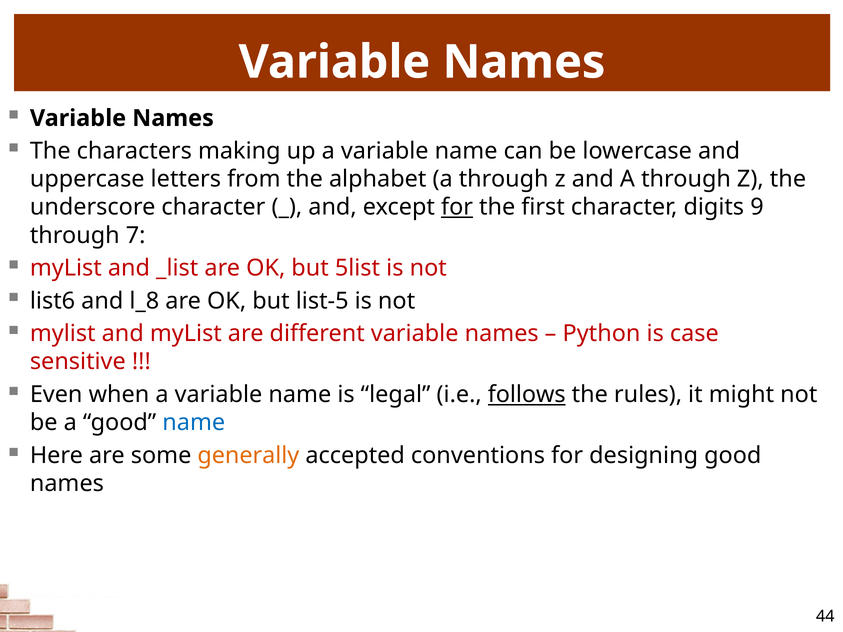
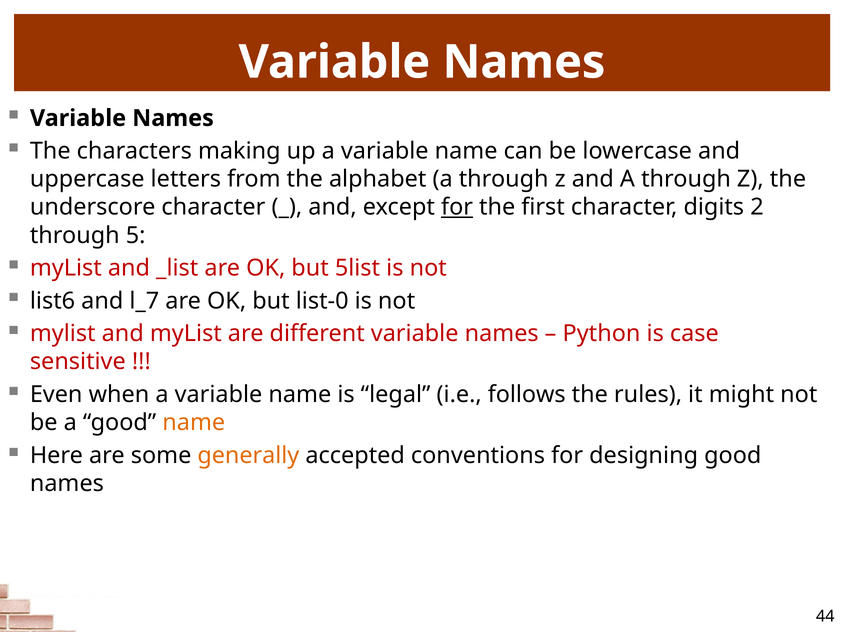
9: 9 -> 2
7: 7 -> 5
l_8: l_8 -> l_7
list-5: list-5 -> list-0
follows underline: present -> none
name at (194, 423) colour: blue -> orange
